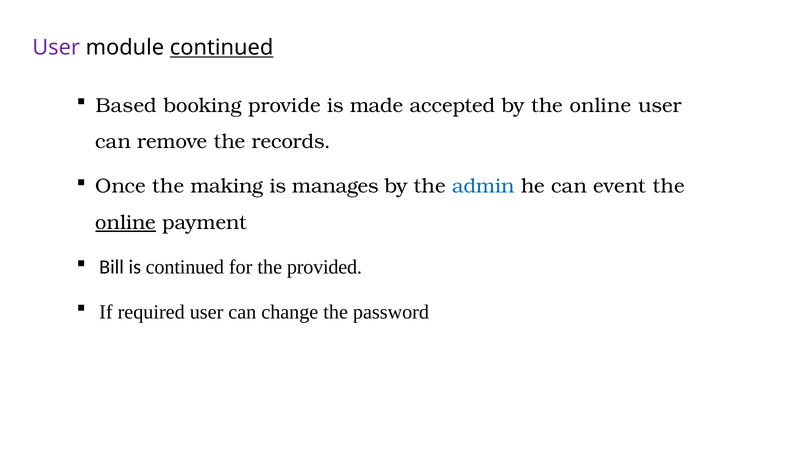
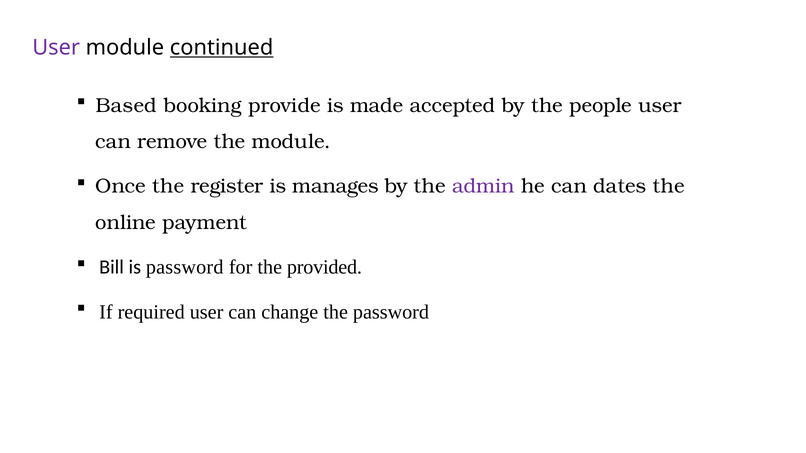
by the online: online -> people
the records: records -> module
making: making -> register
admin colour: blue -> purple
event: event -> dates
online at (126, 223) underline: present -> none
is continued: continued -> password
